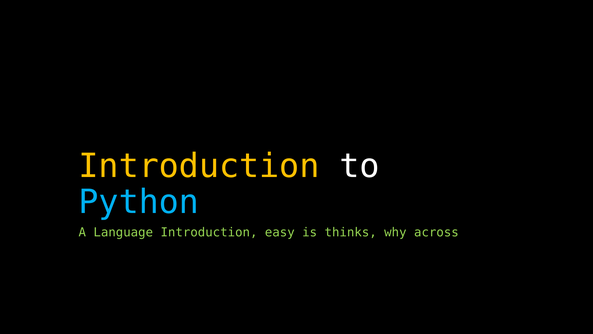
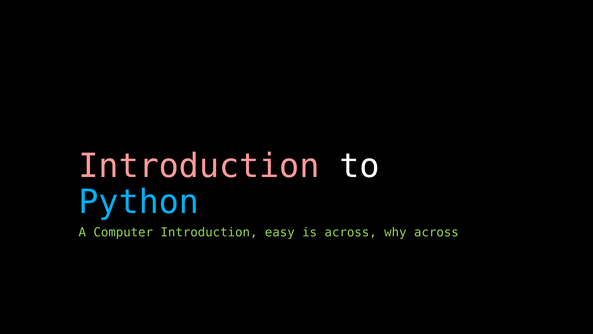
Introduction at (199, 166) colour: yellow -> pink
Language: Language -> Computer
is thinks: thinks -> across
